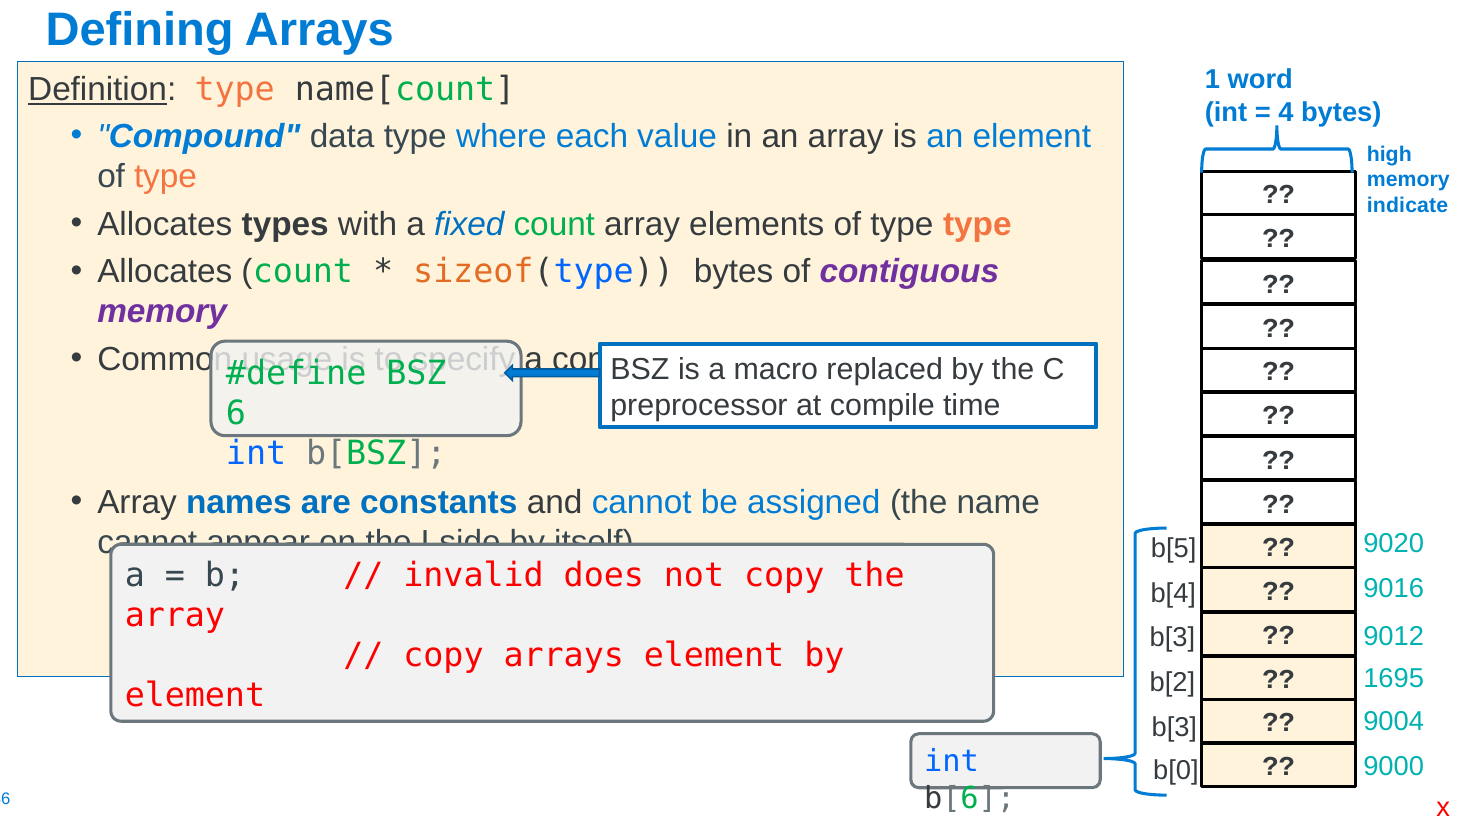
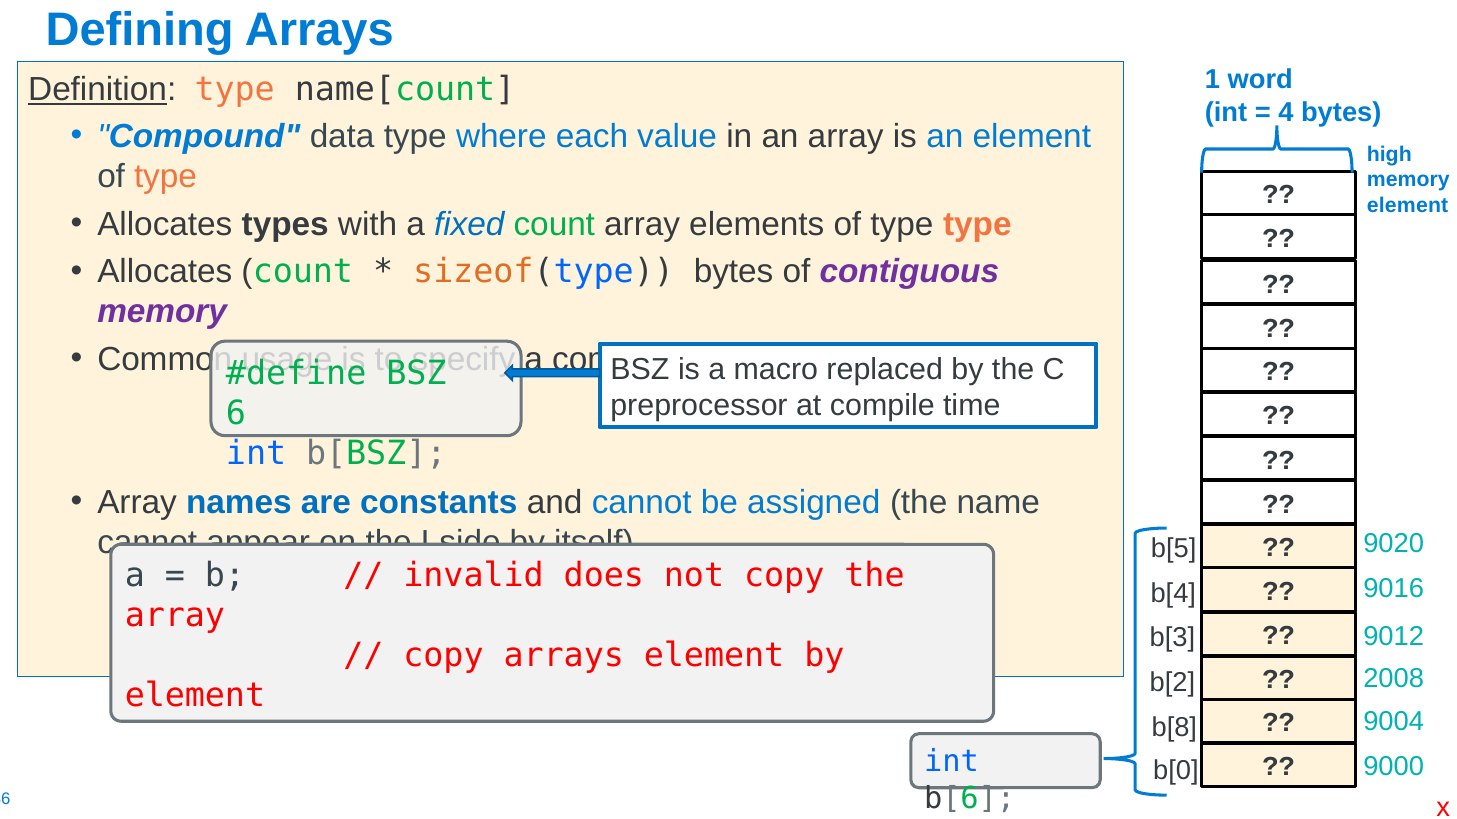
indicate at (1408, 205): indicate -> element
1695: 1695 -> 2008
b[3 at (1174, 728): b[3 -> b[8
